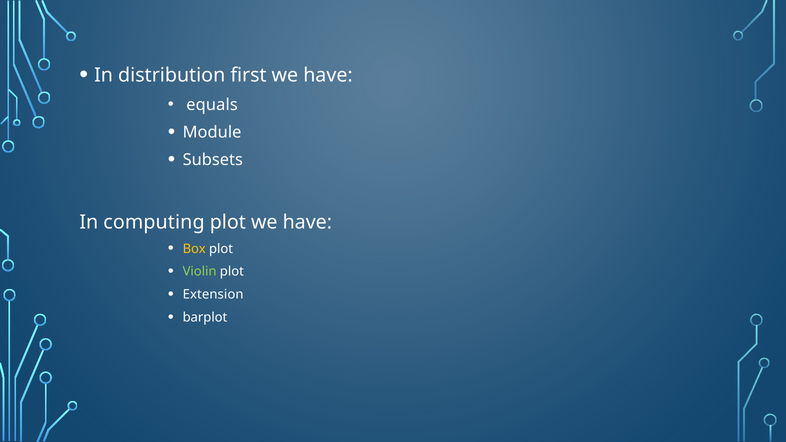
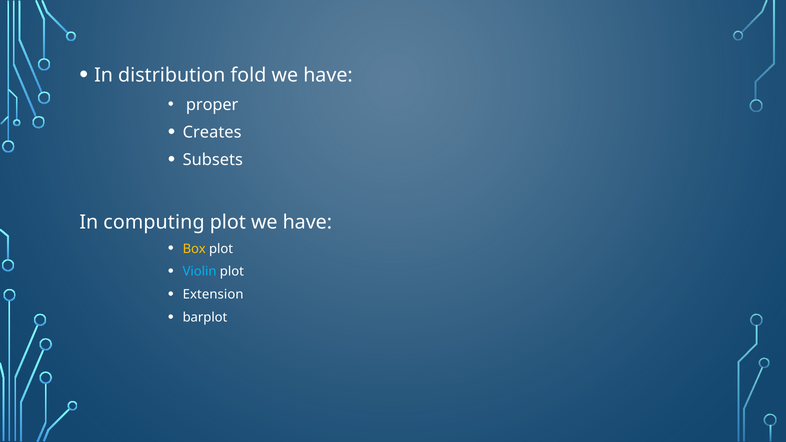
first: first -> fold
equals: equals -> proper
Module: Module -> Creates
Violin colour: light green -> light blue
